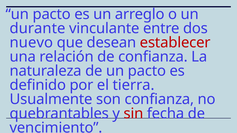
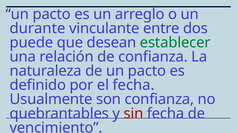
nuevo: nuevo -> puede
establecer colour: red -> green
el tierra: tierra -> fecha
